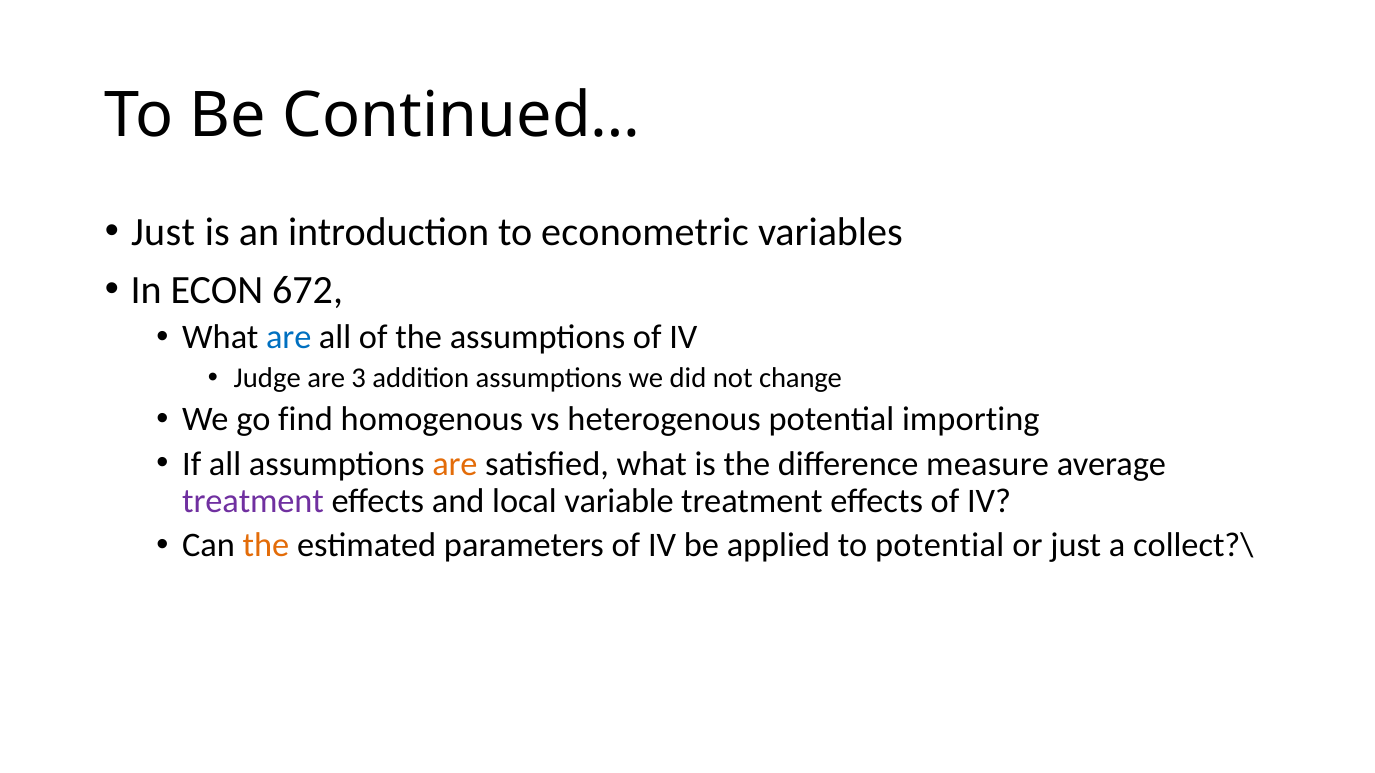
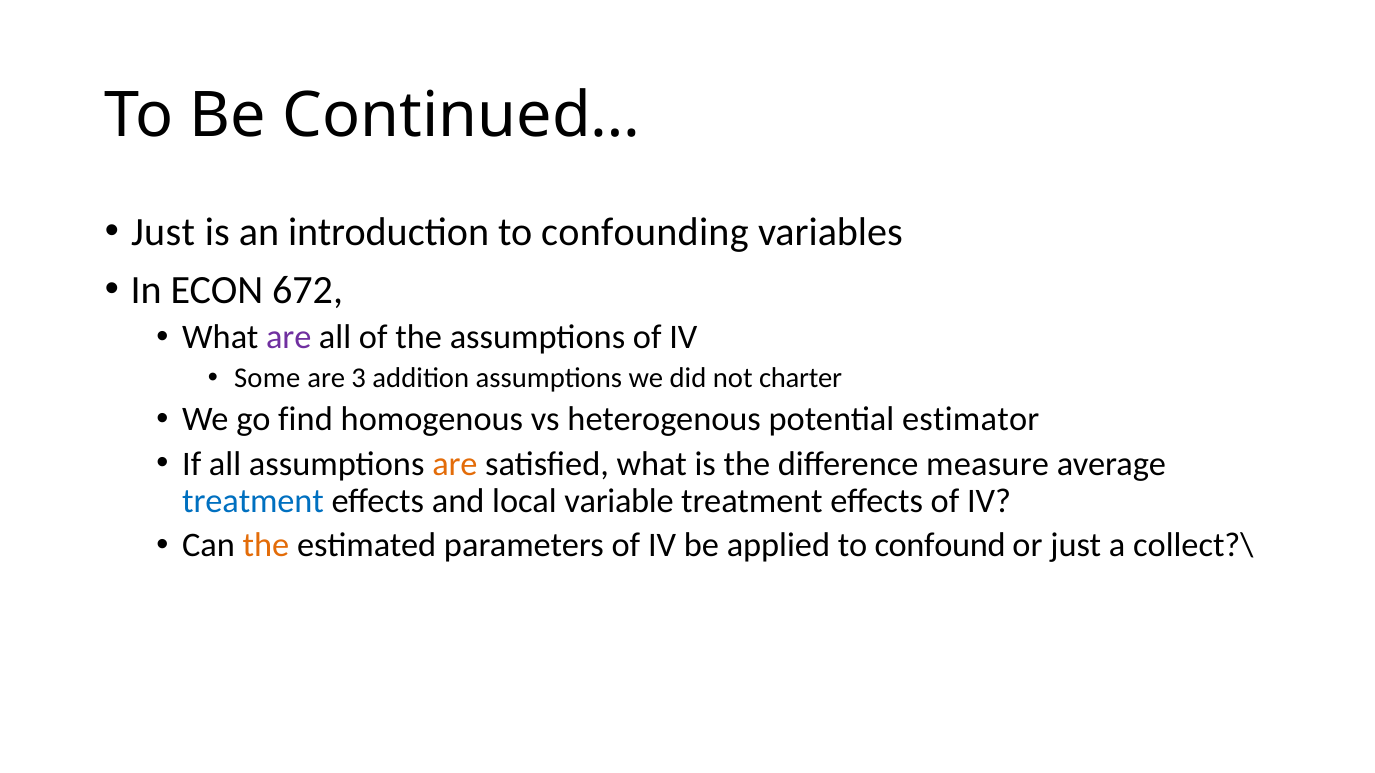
econometric: econometric -> confounding
are at (289, 338) colour: blue -> purple
Judge: Judge -> Some
change: change -> charter
importing: importing -> estimator
treatment at (253, 501) colour: purple -> blue
to potential: potential -> confound
